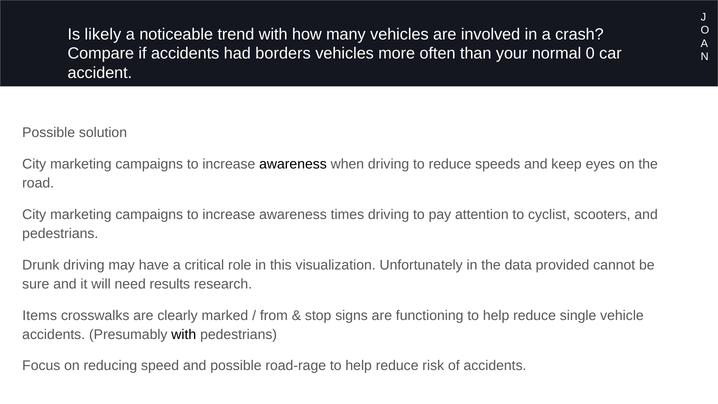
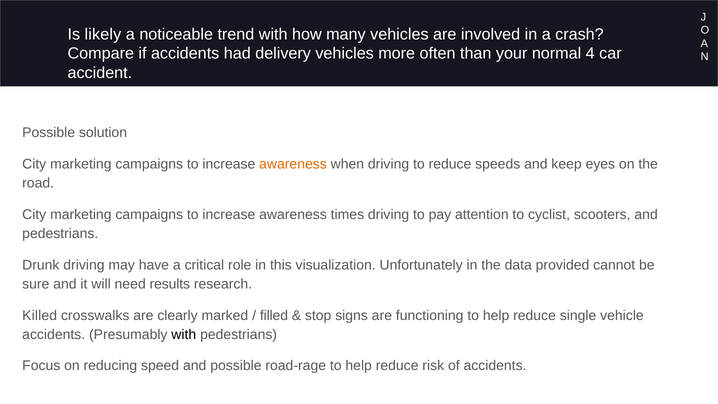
borders: borders -> delivery
0: 0 -> 4
awareness at (293, 164) colour: black -> orange
Items: Items -> Killed
from: from -> filled
